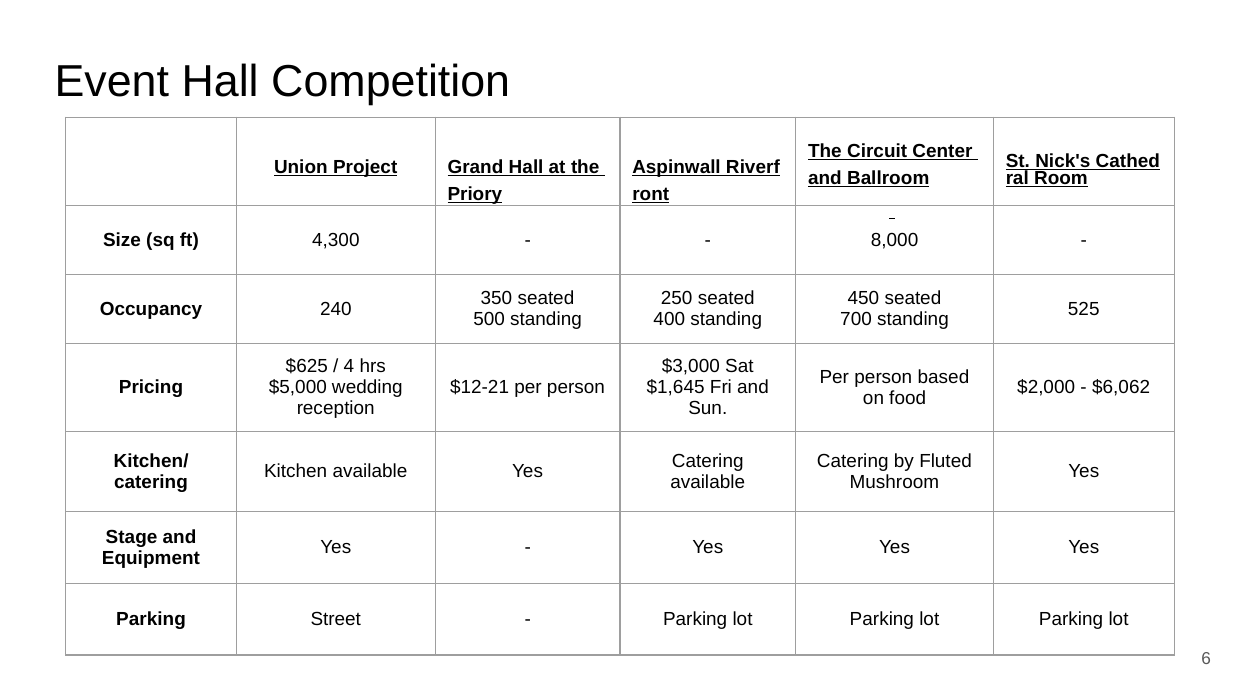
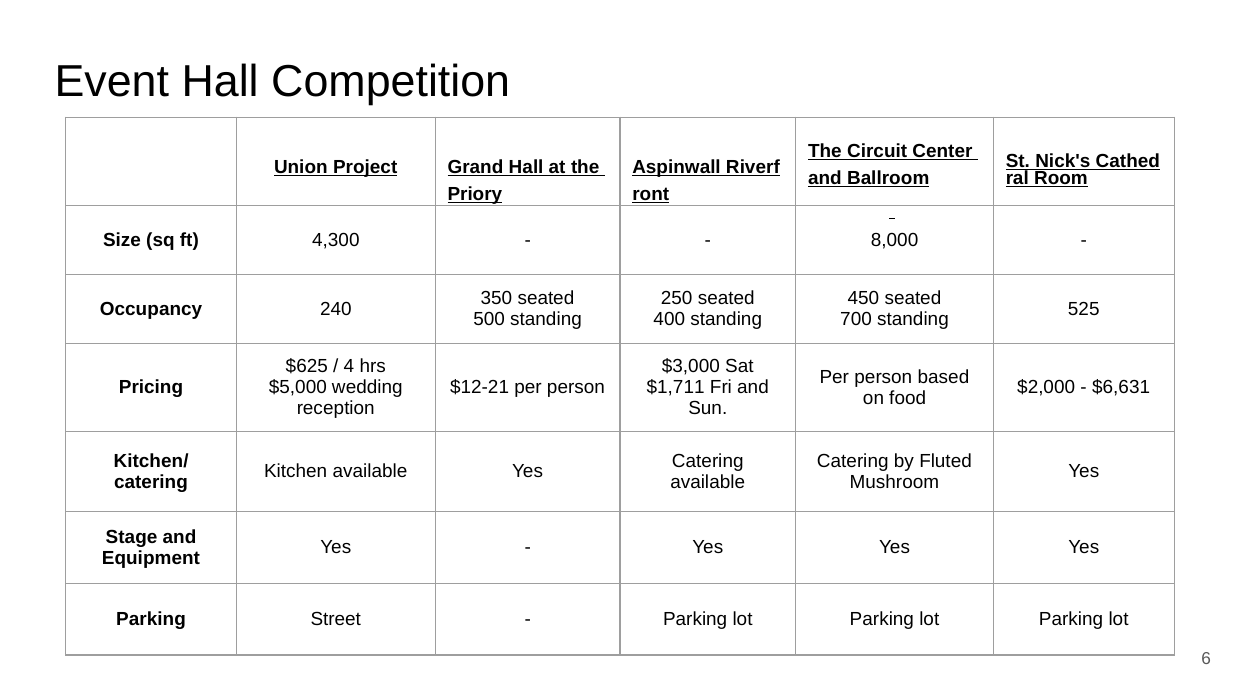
$1,645: $1,645 -> $1,711
$6,062: $6,062 -> $6,631
